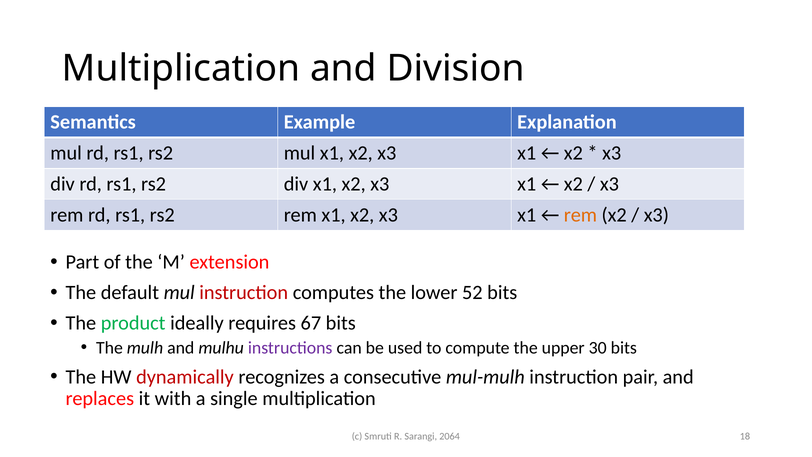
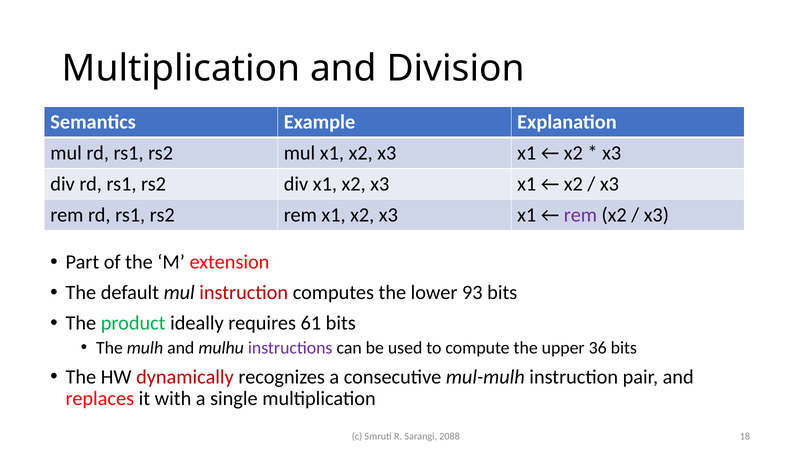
rem at (580, 215) colour: orange -> purple
52: 52 -> 93
67: 67 -> 61
30: 30 -> 36
2064: 2064 -> 2088
